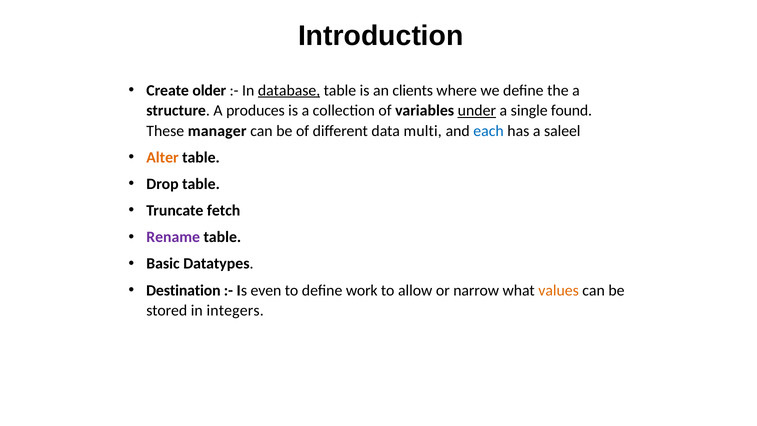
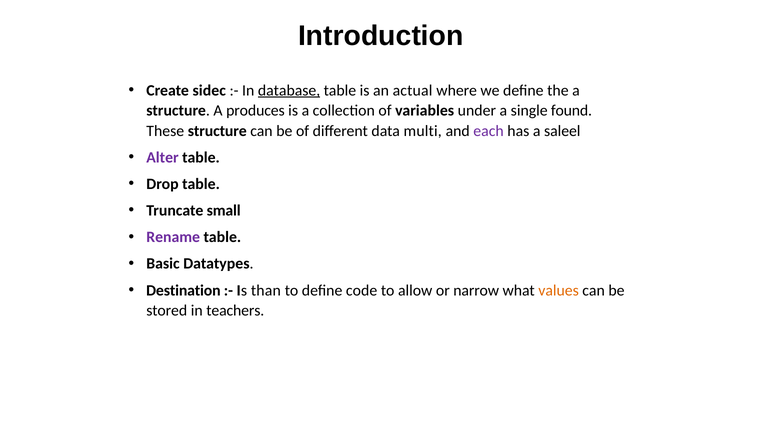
older: older -> sidec
clients: clients -> actual
under underline: present -> none
These manager: manager -> structure
each colour: blue -> purple
Alter colour: orange -> purple
fetch: fetch -> small
even: even -> than
work: work -> code
integers: integers -> teachers
